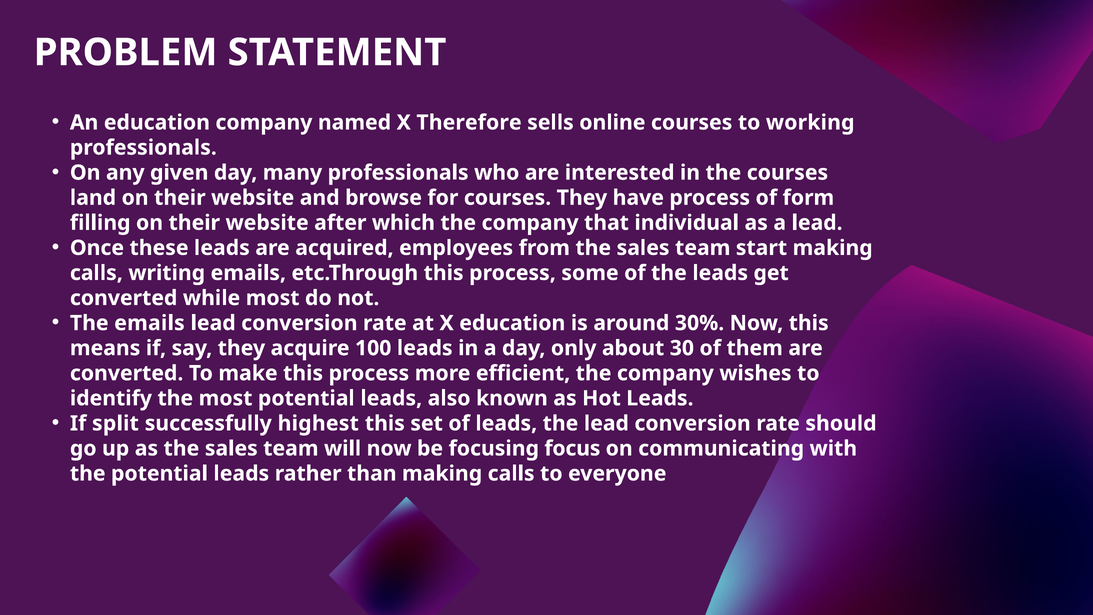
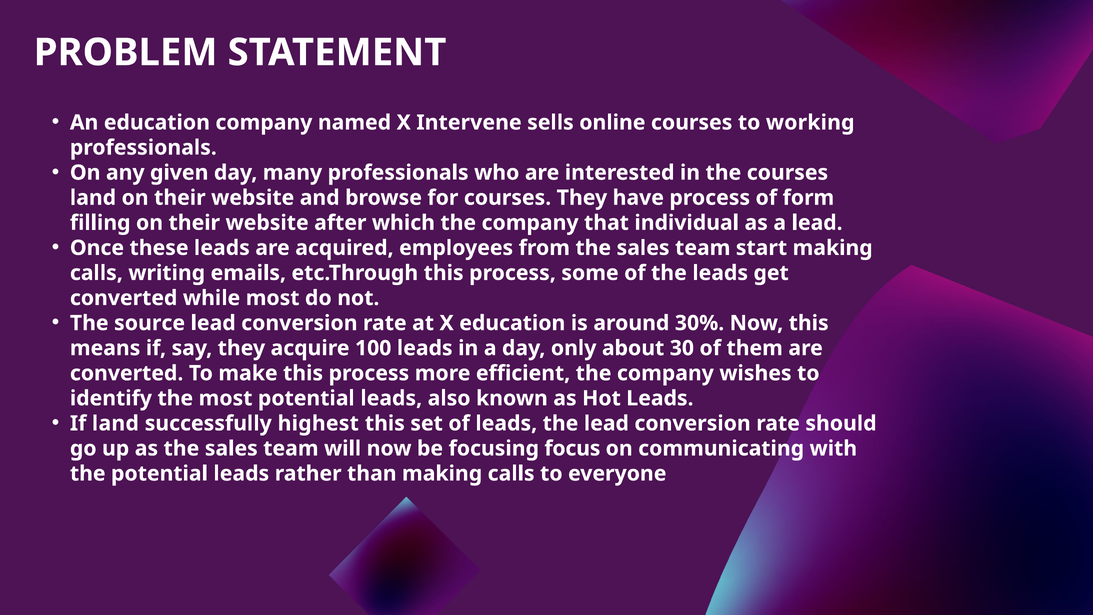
Therefore: Therefore -> Intervene
The emails: emails -> source
If split: split -> land
